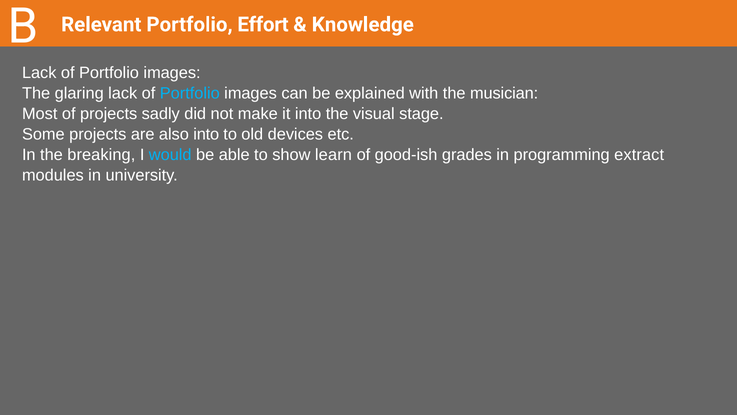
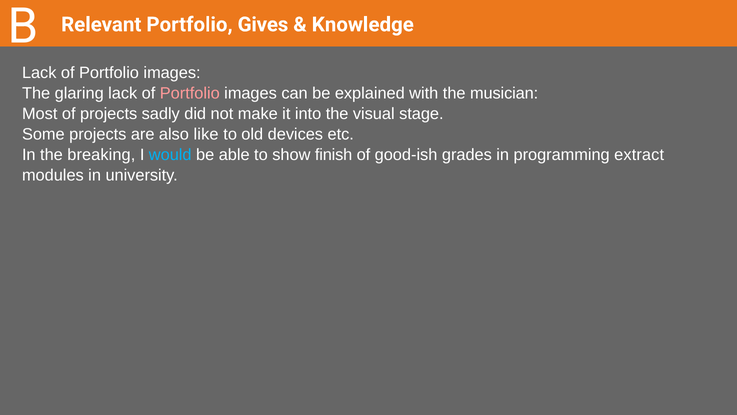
Effort: Effort -> Gives
Portfolio at (190, 93) colour: light blue -> pink
also into: into -> like
learn: learn -> finish
